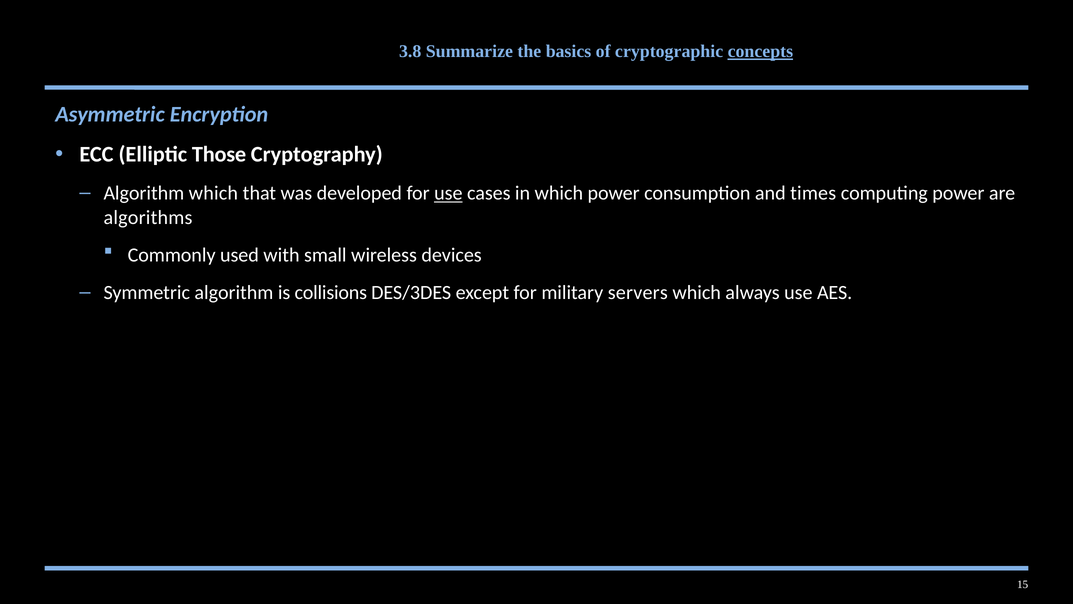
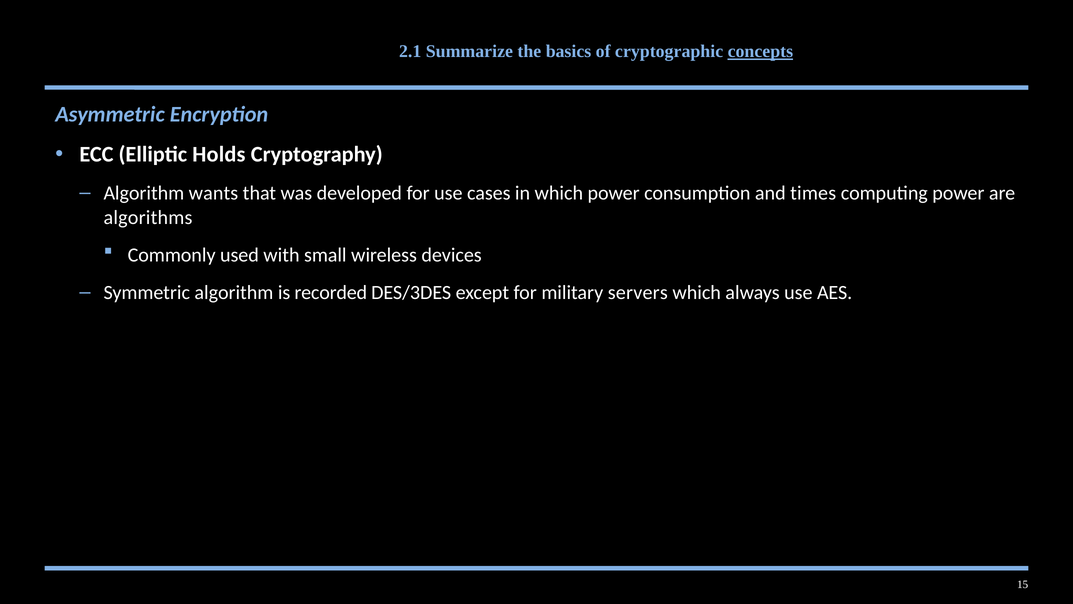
3.8: 3.8 -> 2.1
Those: Those -> Holds
Algorithm which: which -> wants
use at (448, 193) underline: present -> none
collisions: collisions -> recorded
